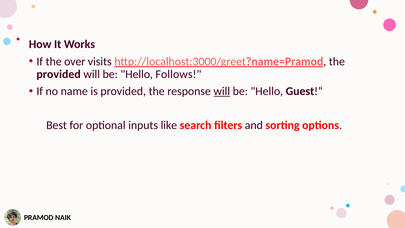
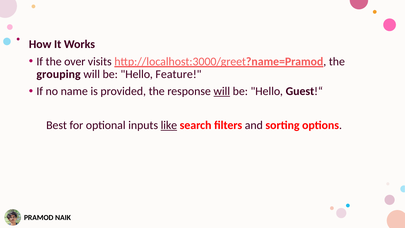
provided at (59, 74): provided -> grouping
Follows: Follows -> Feature
like underline: none -> present
